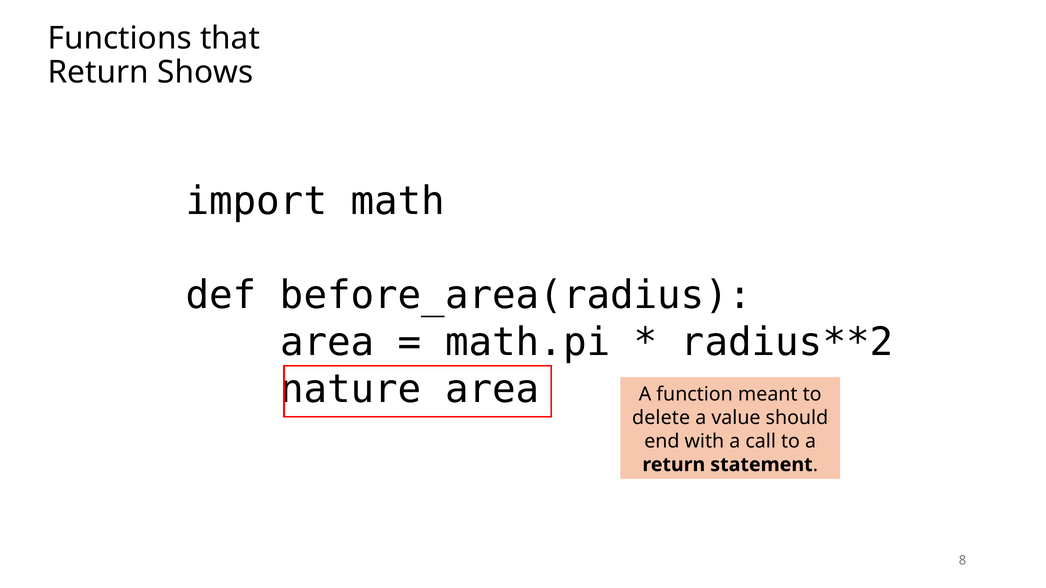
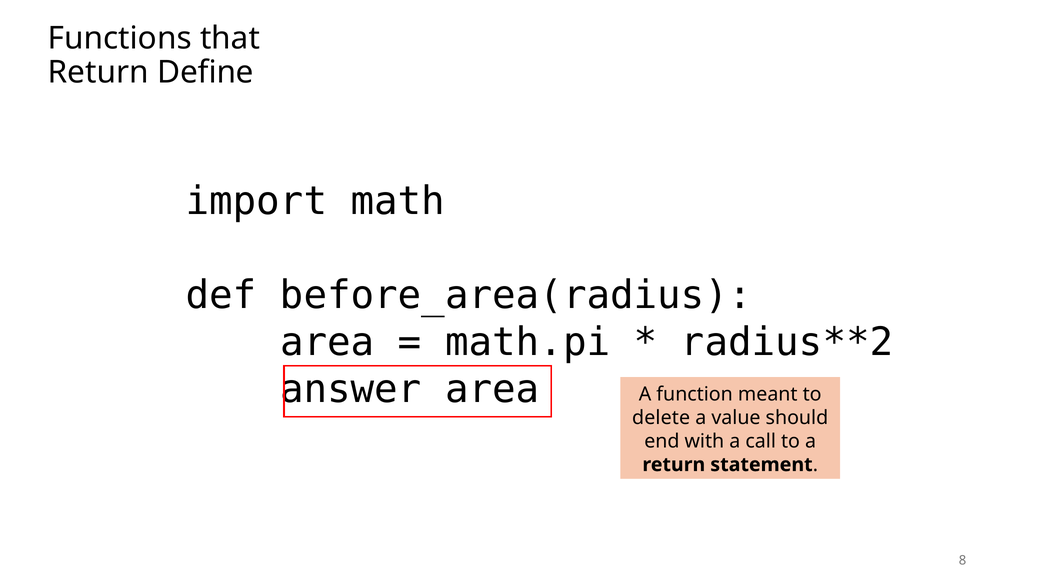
Shows: Shows -> Define
nature: nature -> answer
